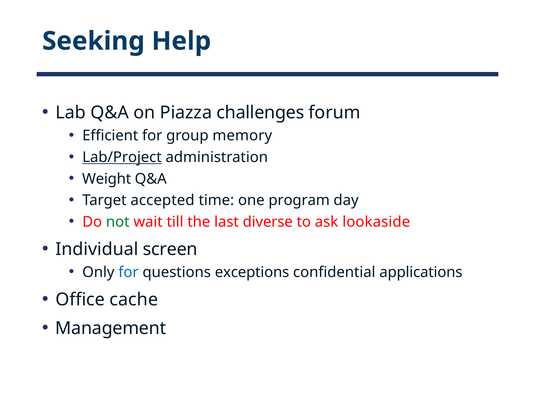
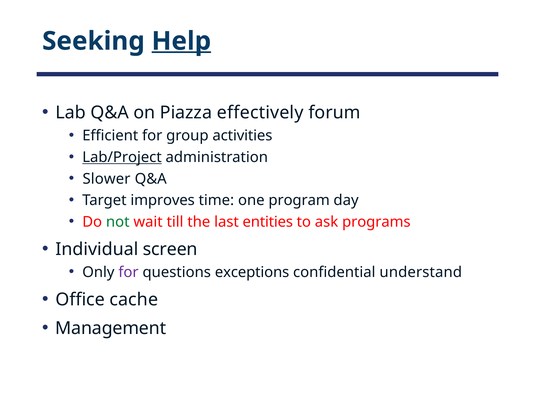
Help underline: none -> present
challenges: challenges -> effectively
memory: memory -> activities
Weight: Weight -> Slower
accepted: accepted -> improves
diverse: diverse -> entities
lookaside: lookaside -> programs
for at (129, 272) colour: blue -> purple
applications: applications -> understand
